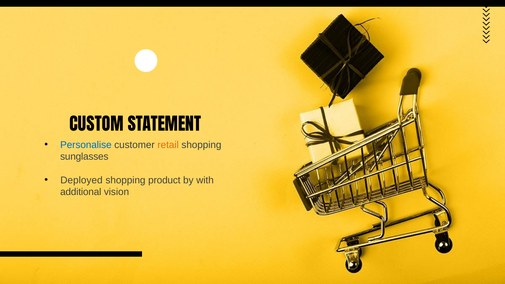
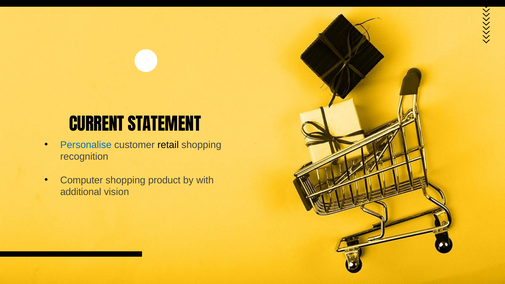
CUSTOM: CUSTOM -> CURRENT
retail colour: orange -> black
sunglasses: sunglasses -> recognition
Deployed: Deployed -> Computer
